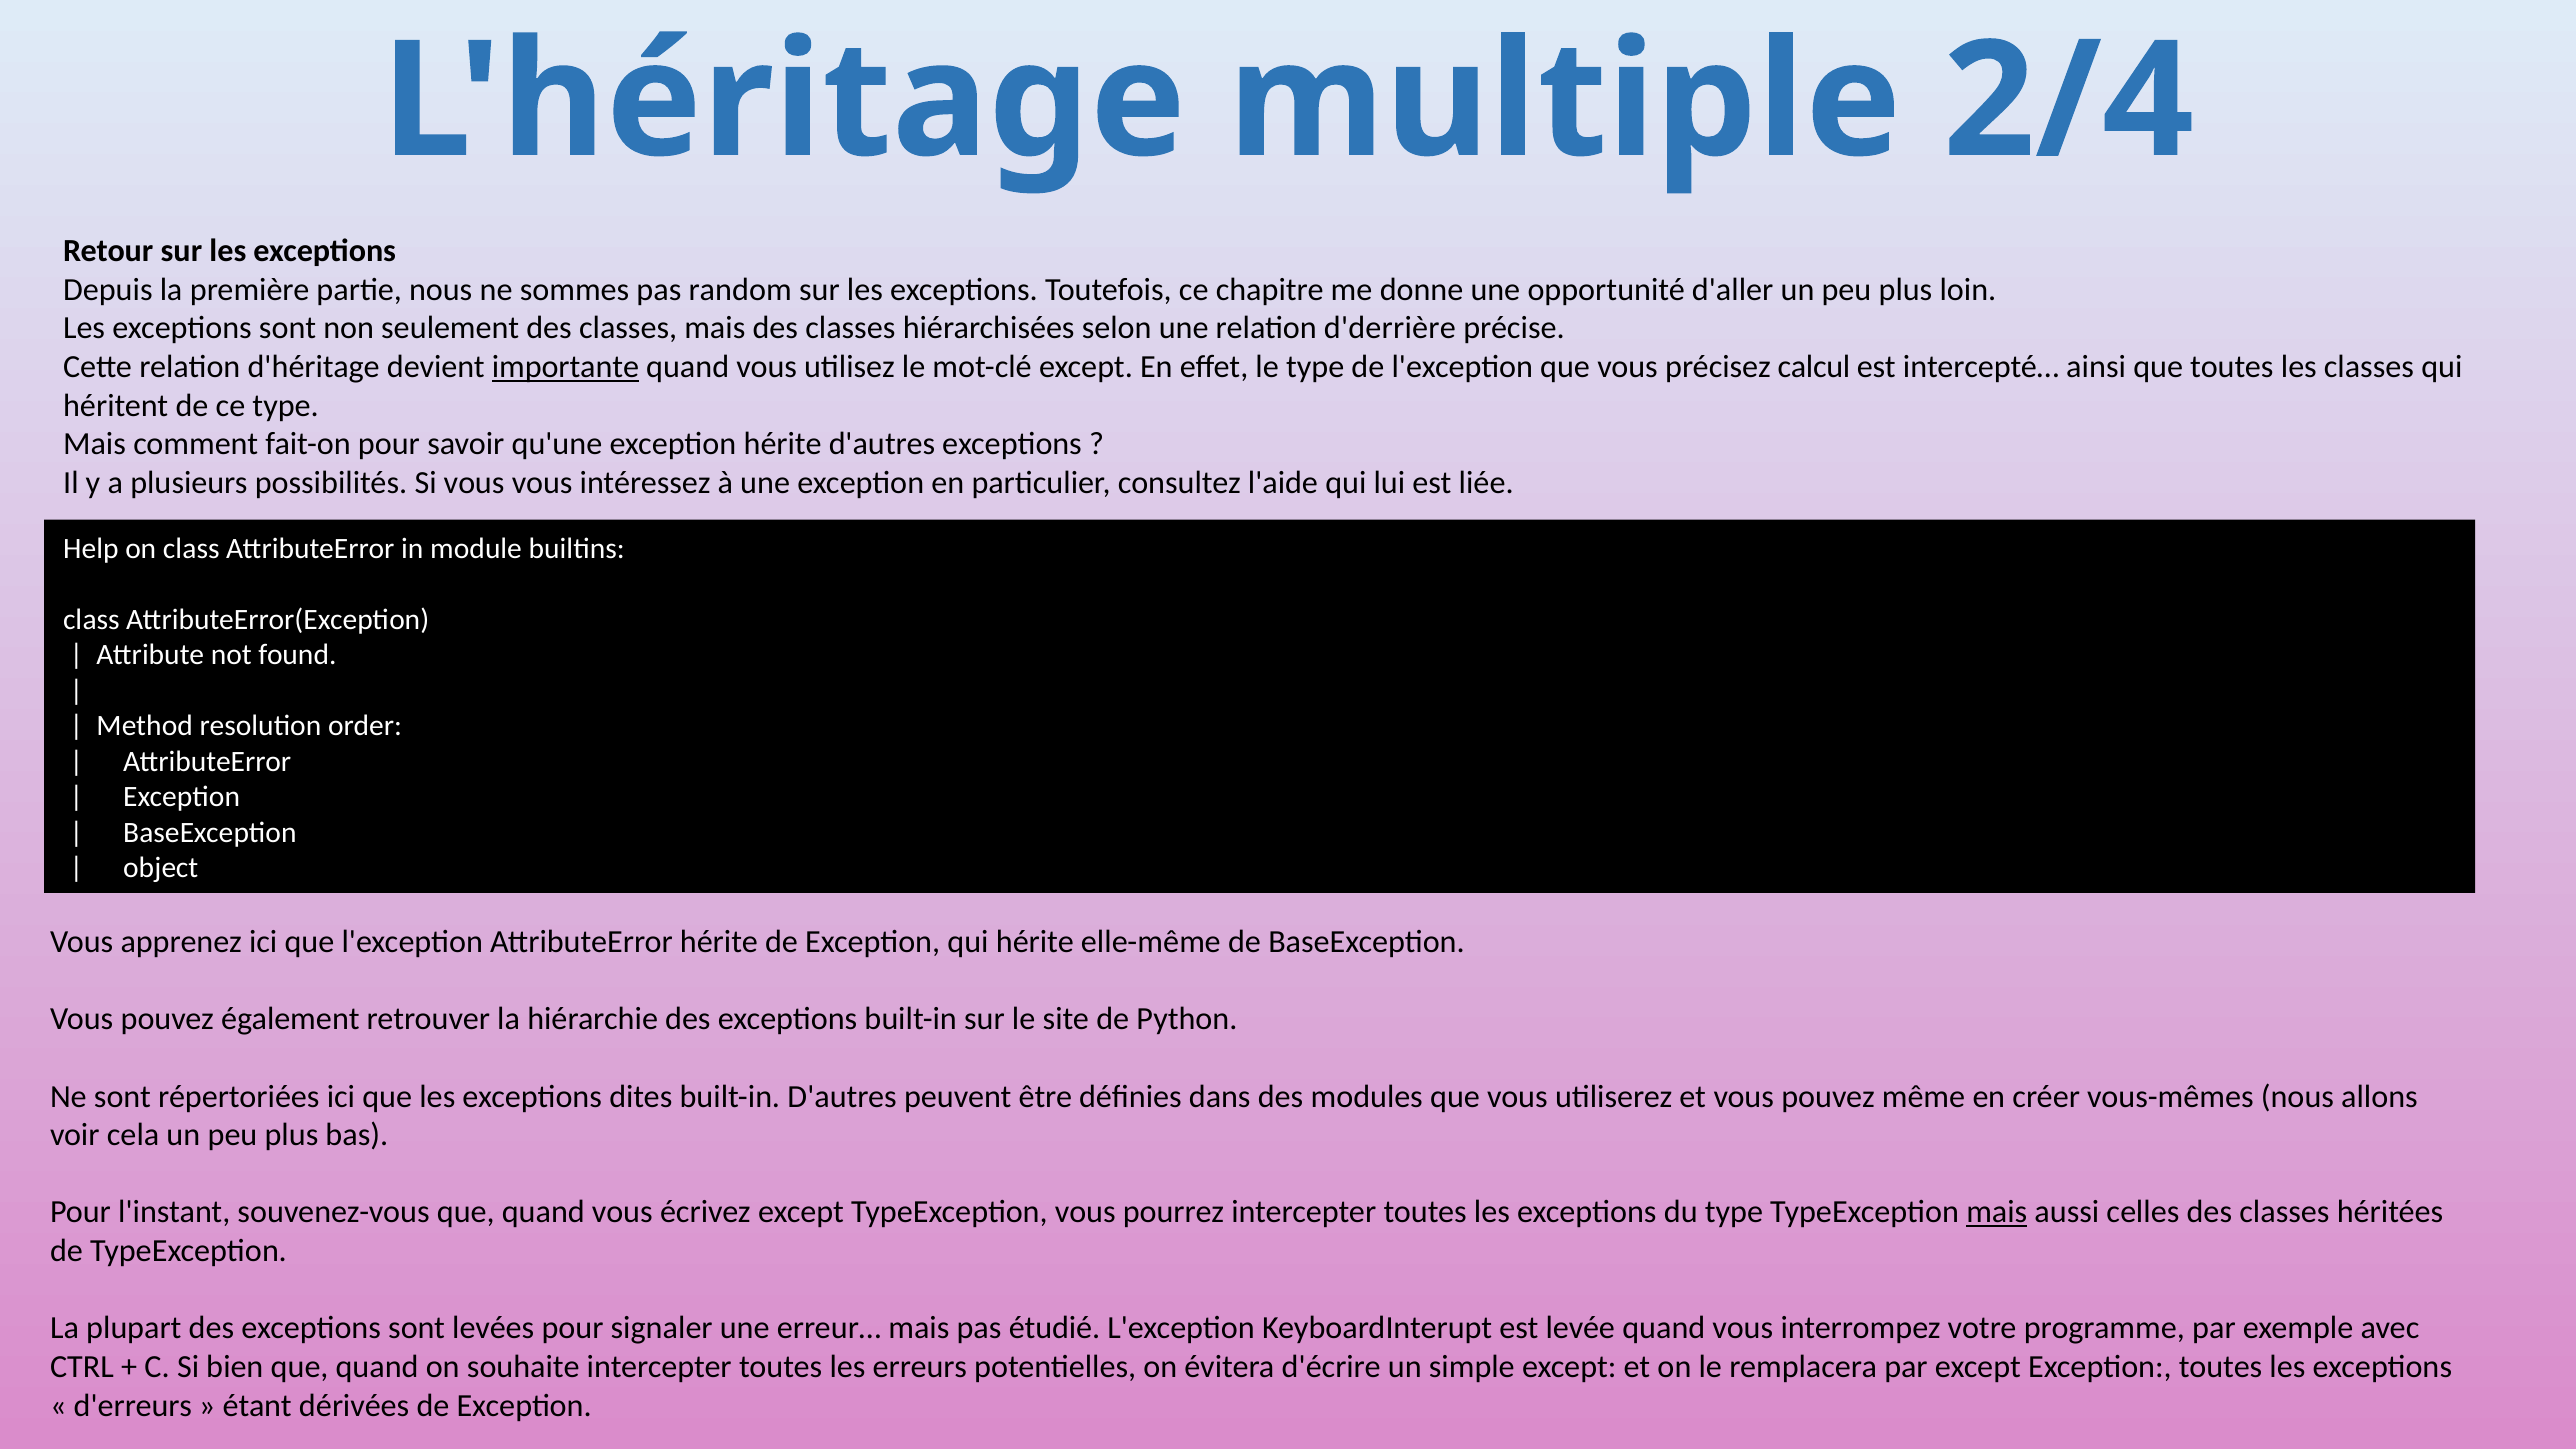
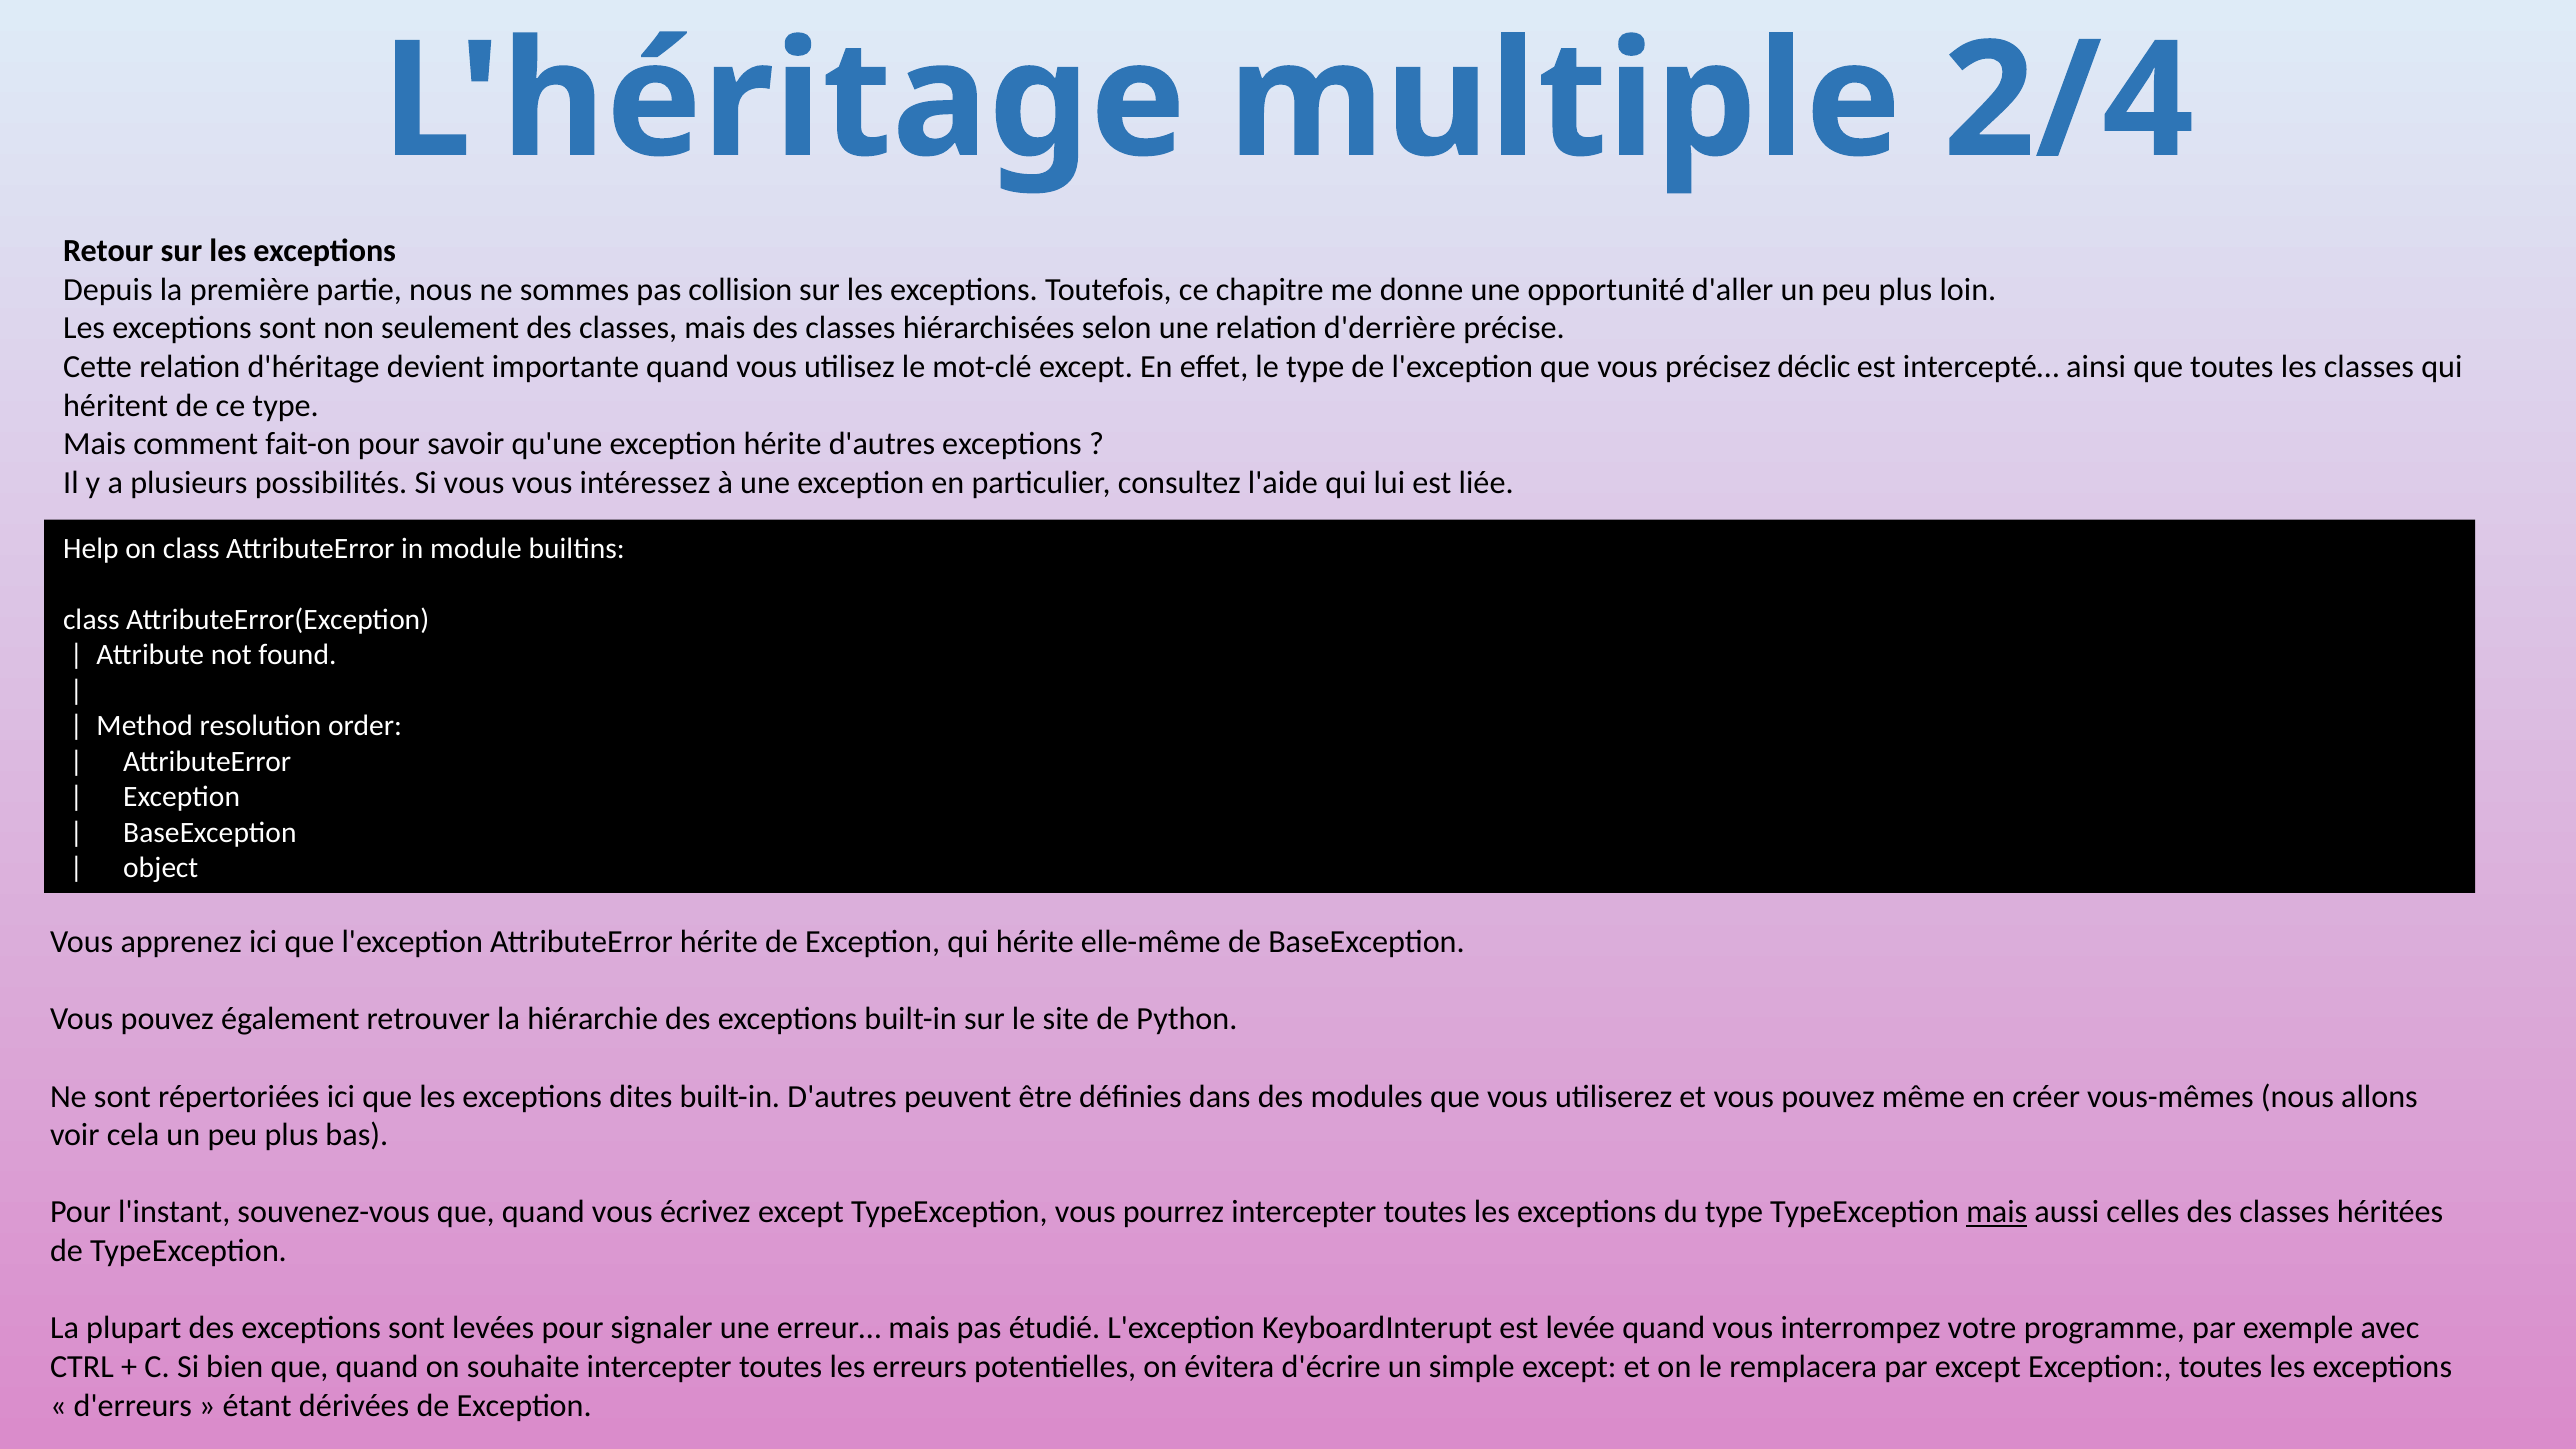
random: random -> collision
importante underline: present -> none
calcul: calcul -> déclic
